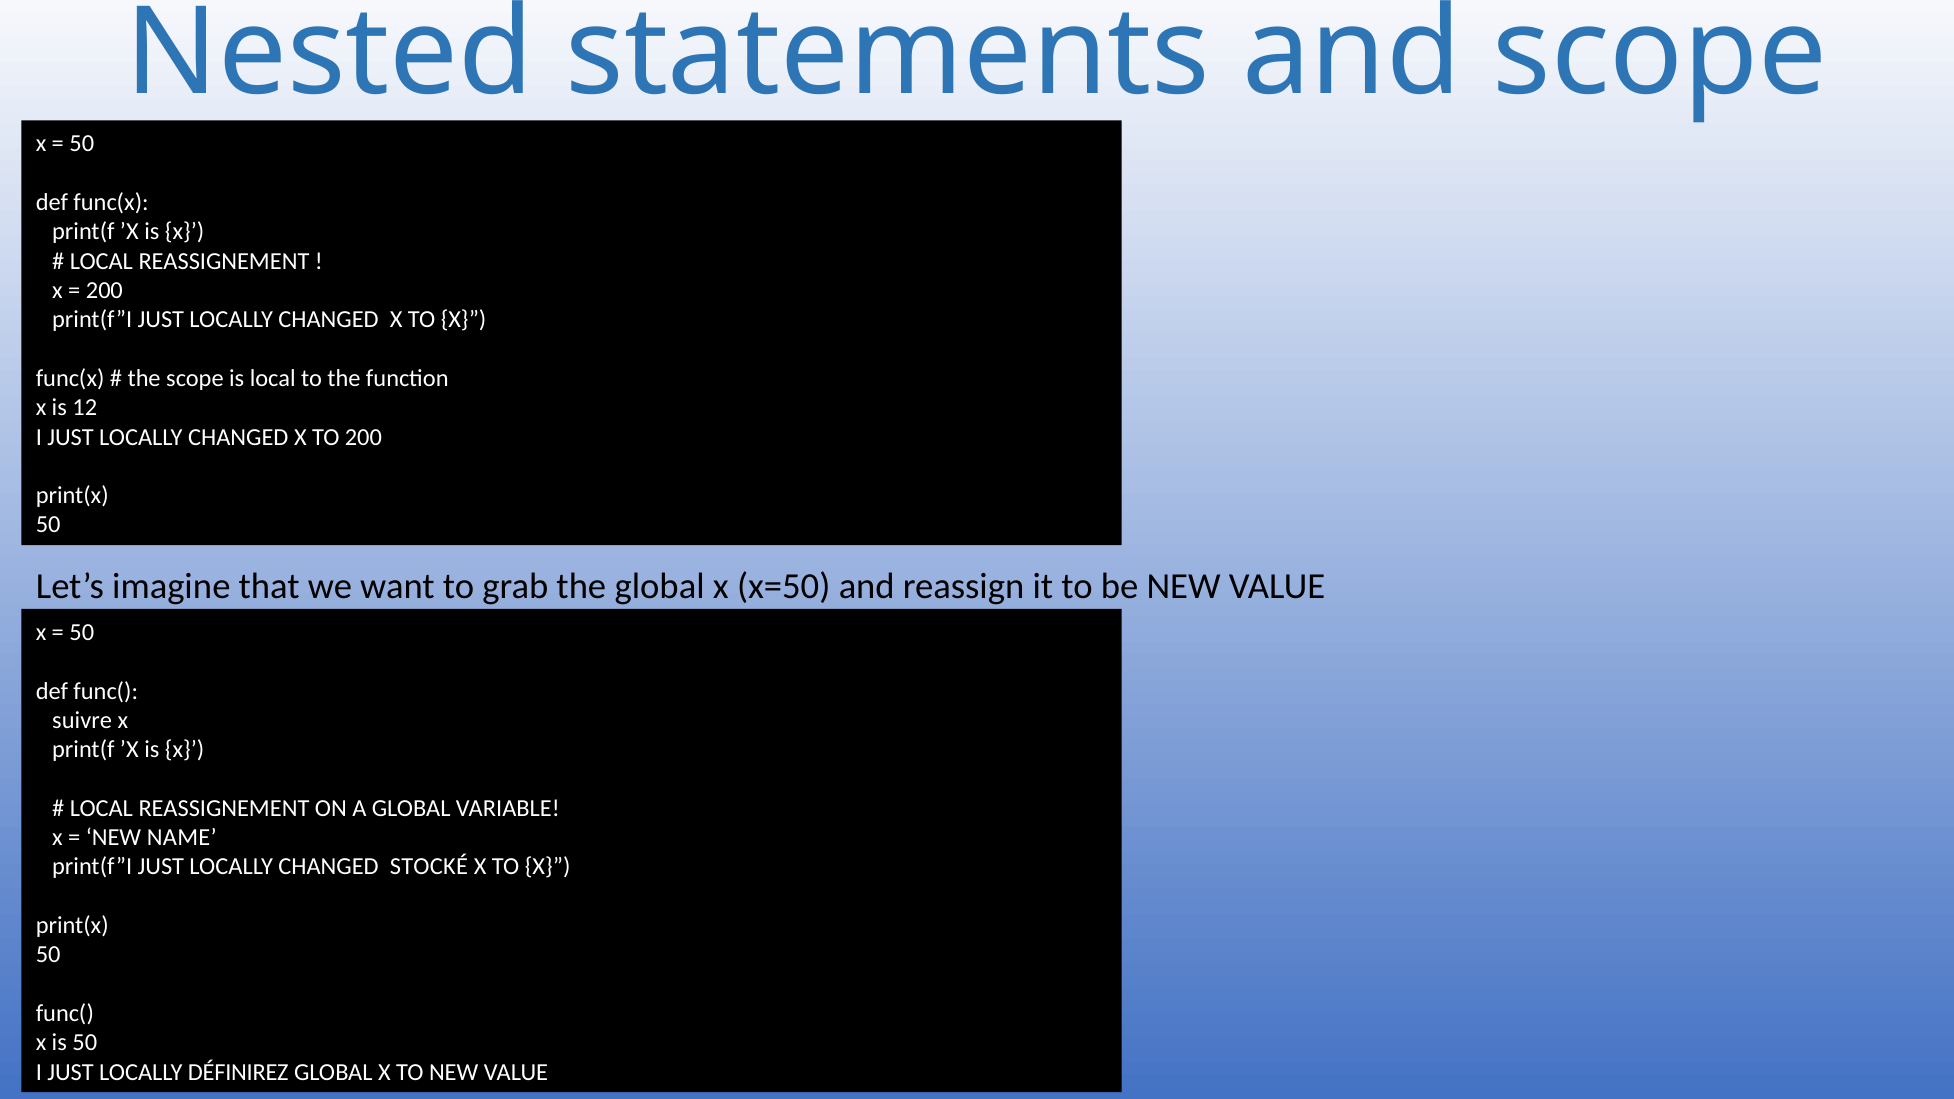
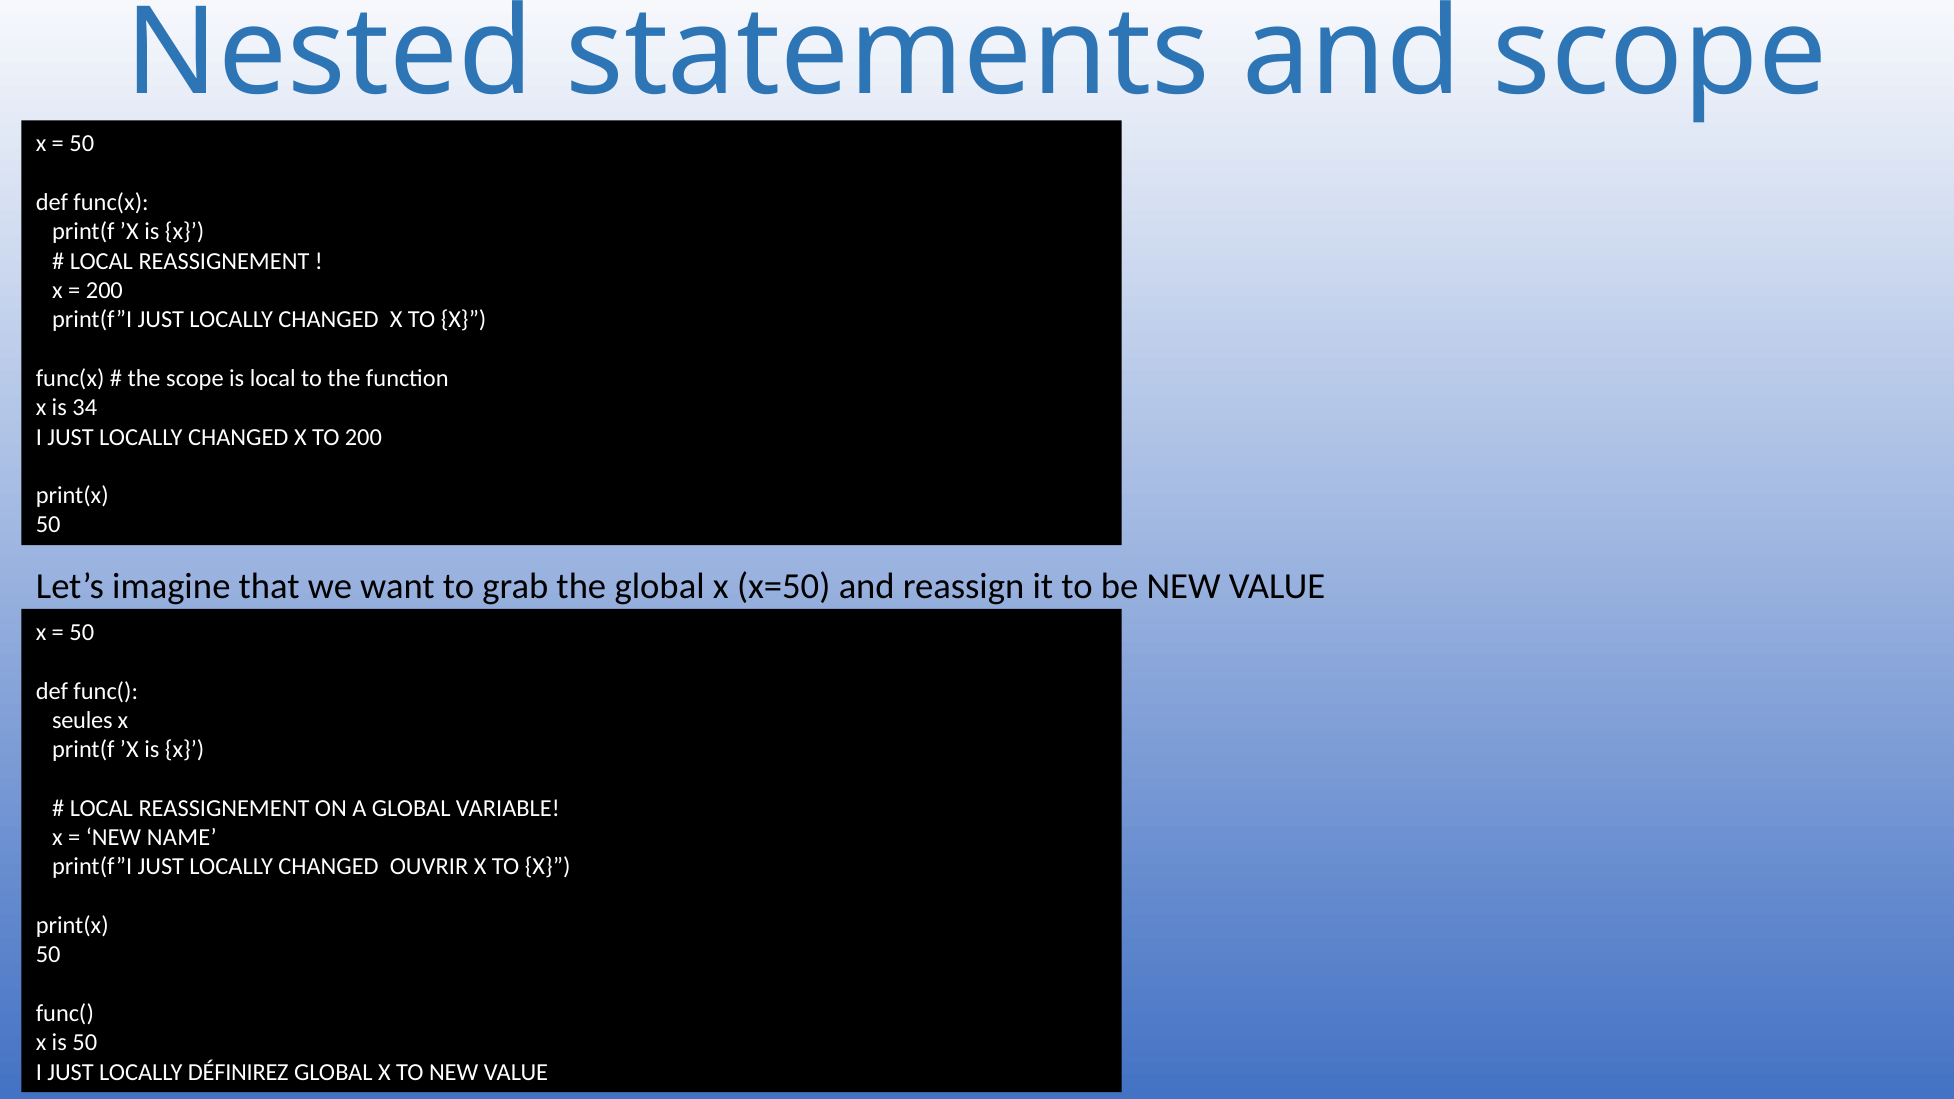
12: 12 -> 34
suivre: suivre -> seules
STOCKÉ: STOCKÉ -> OUVRIR
